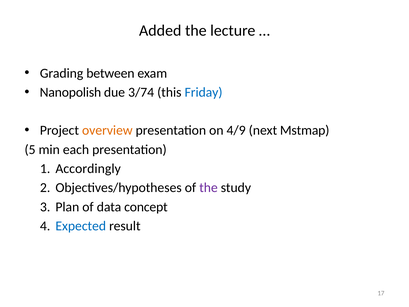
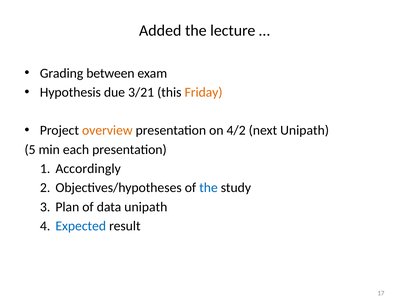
Nanopolish: Nanopolish -> Hypothesis
3/74: 3/74 -> 3/21
Friday colour: blue -> orange
4/9: 4/9 -> 4/2
next Mstmap: Mstmap -> Unipath
the at (209, 188) colour: purple -> blue
data concept: concept -> unipath
